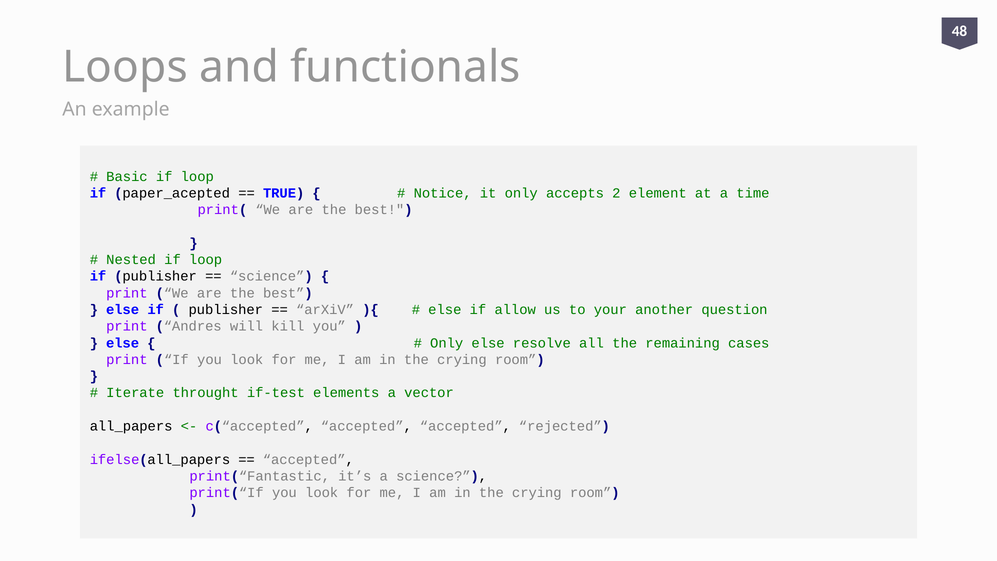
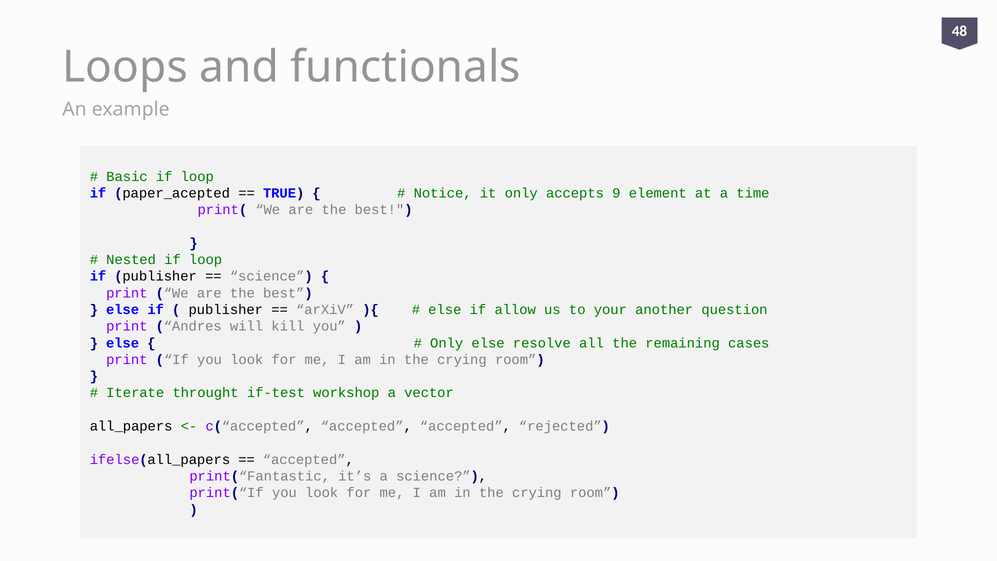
2: 2 -> 9
elements: elements -> workshop
